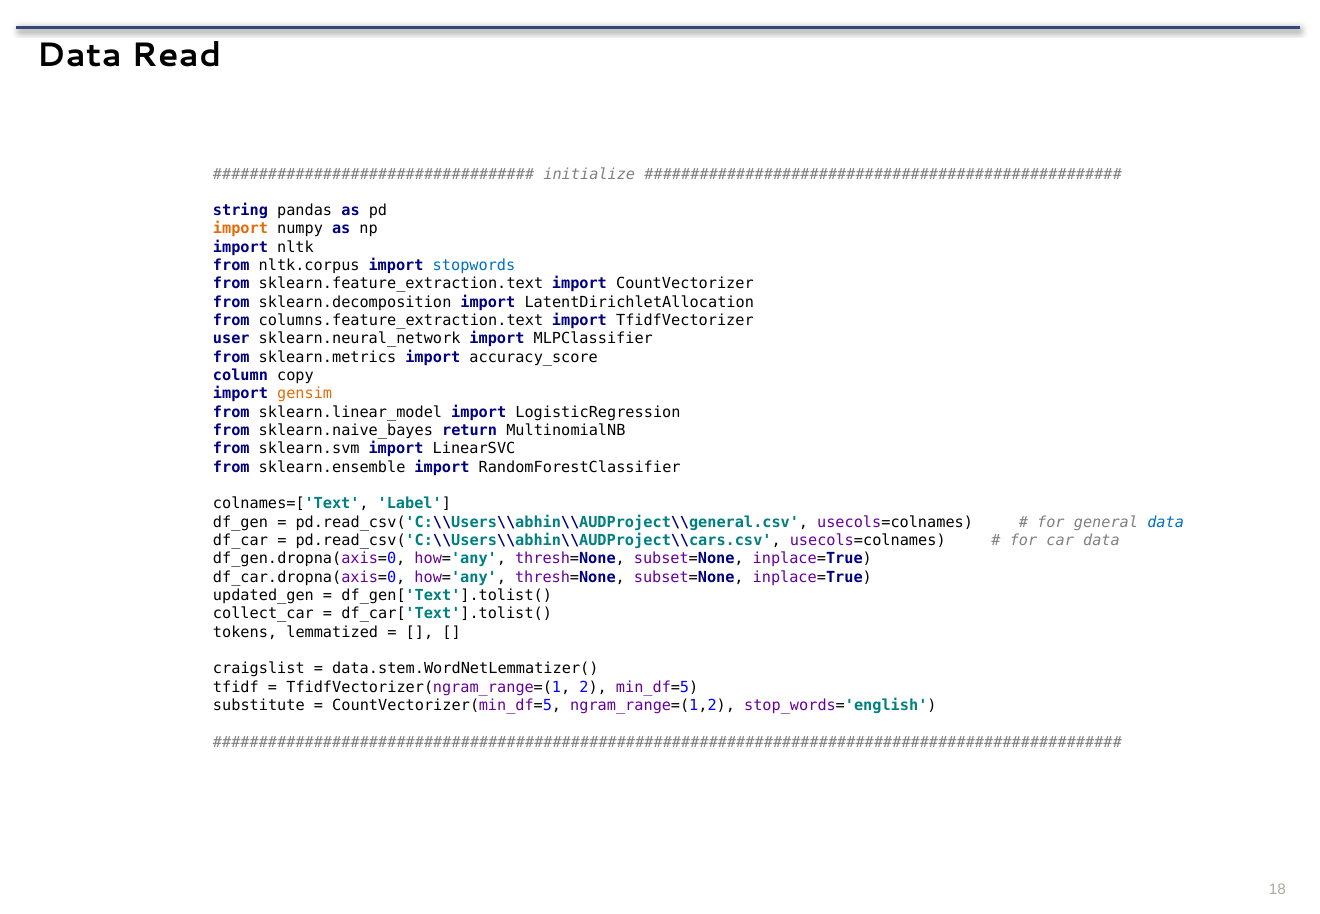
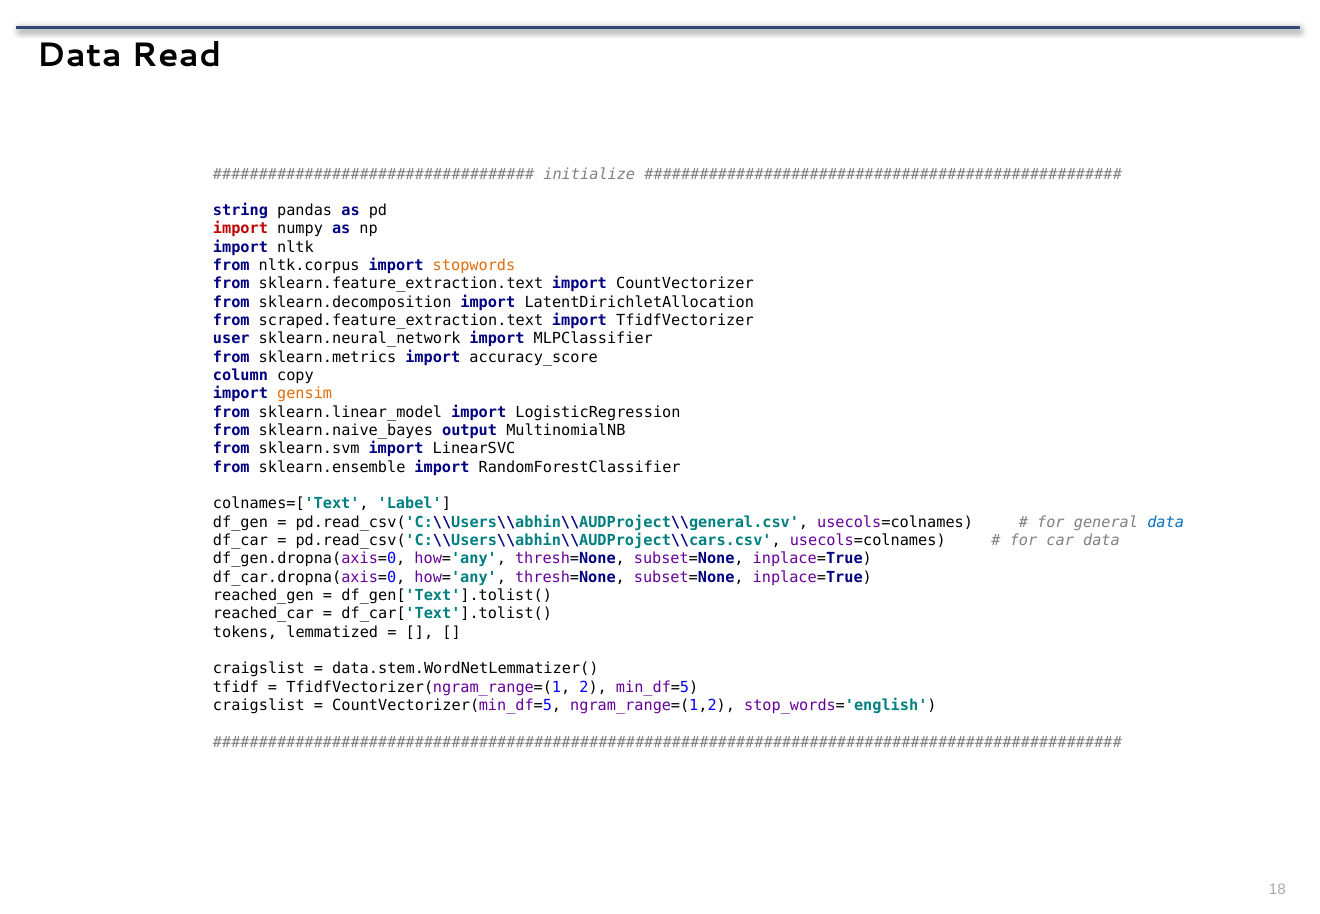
import at (240, 229) colour: orange -> red
stopwords colour: blue -> orange
columns.feature_extraction.text: columns.feature_extraction.text -> scraped.feature_extraction.text
return: return -> output
updated_gen: updated_gen -> reached_gen
collect_car: collect_car -> reached_car
substitute at (259, 705): substitute -> craigslist
